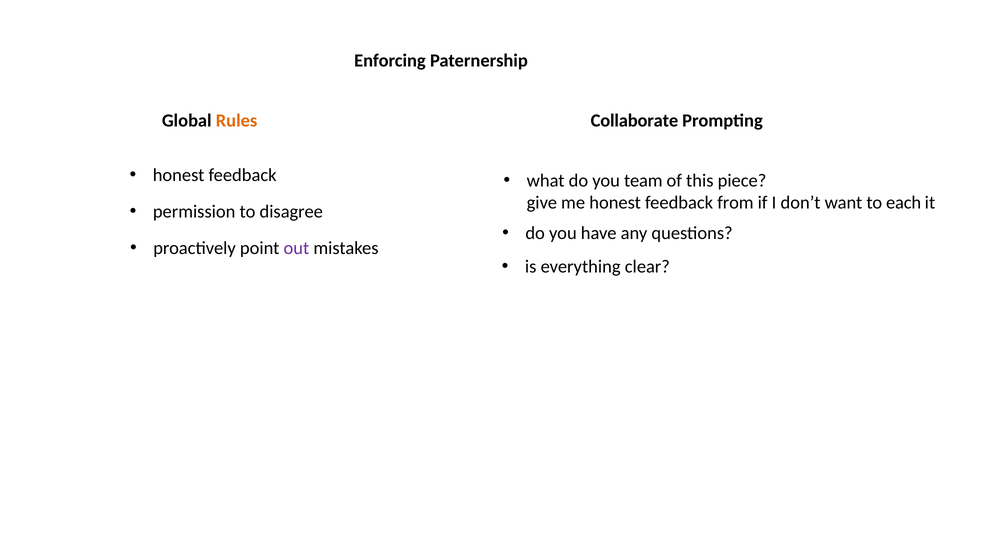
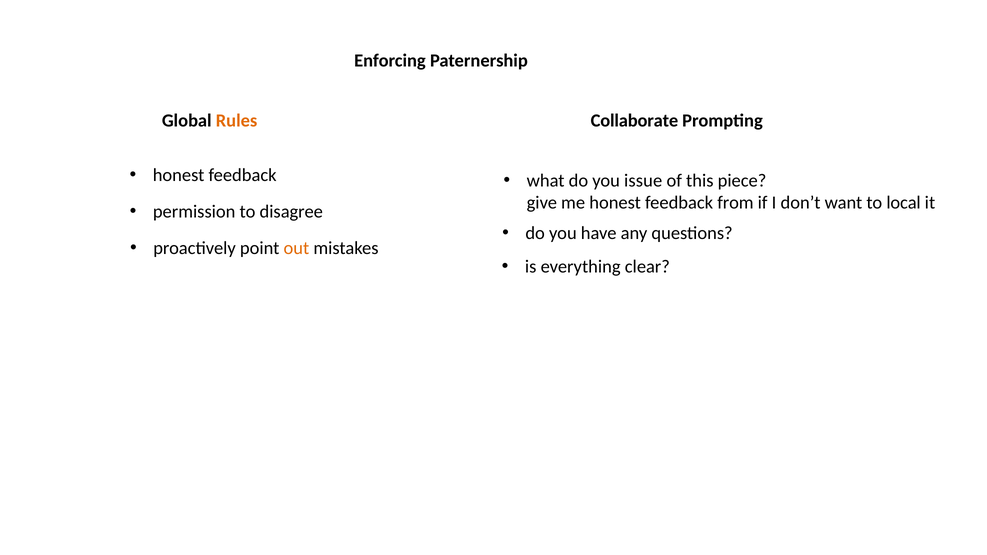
team: team -> issue
each: each -> local
out colour: purple -> orange
